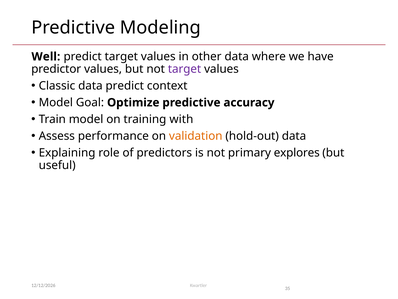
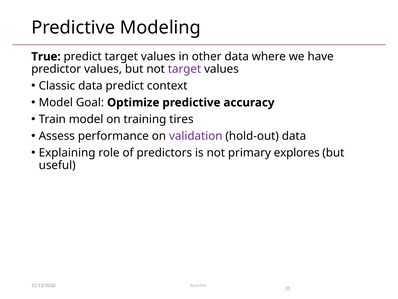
Well: Well -> True
with: with -> tires
validation colour: orange -> purple
